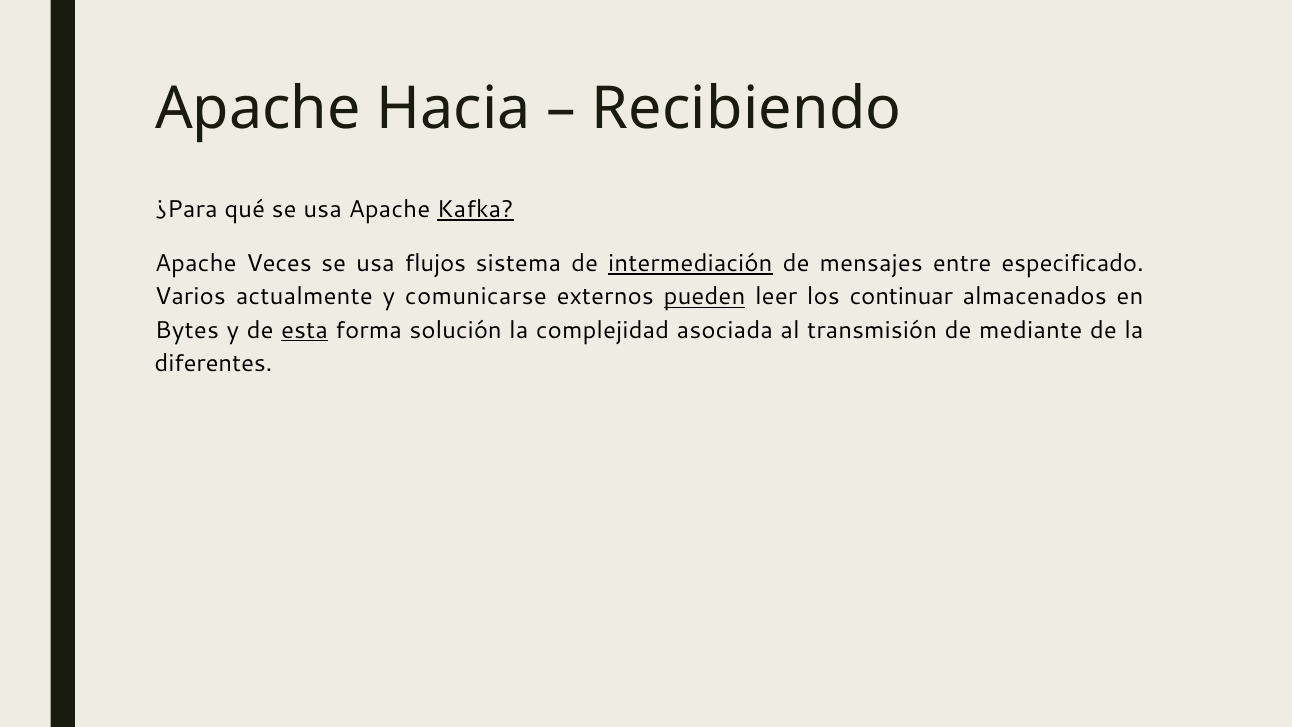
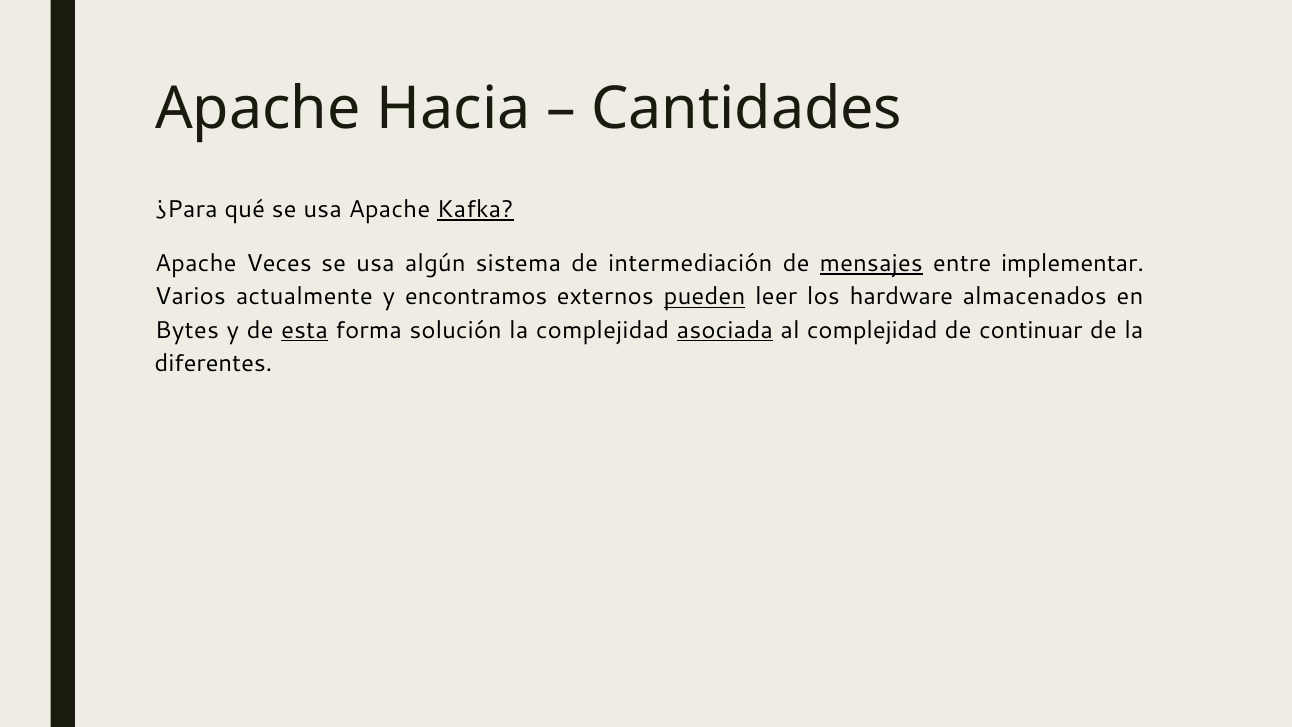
Recibiendo: Recibiendo -> Cantidades
flujos: flujos -> algún
intermediación underline: present -> none
mensajes underline: none -> present
especificado: especificado -> implementar
comunicarse: comunicarse -> encontramos
continuar: continuar -> hardware
asociada underline: none -> present
al transmisión: transmisión -> complejidad
mediante: mediante -> continuar
